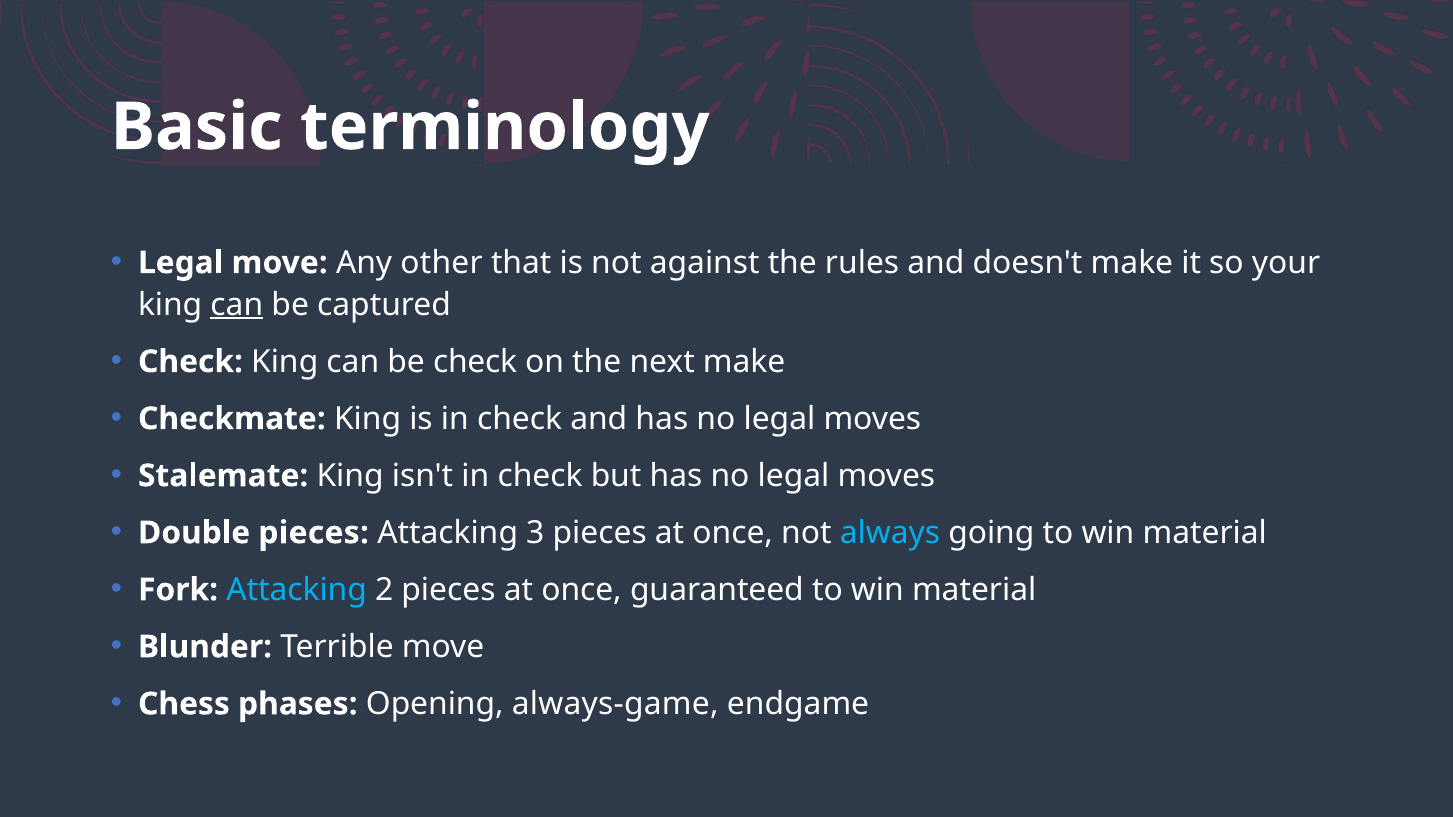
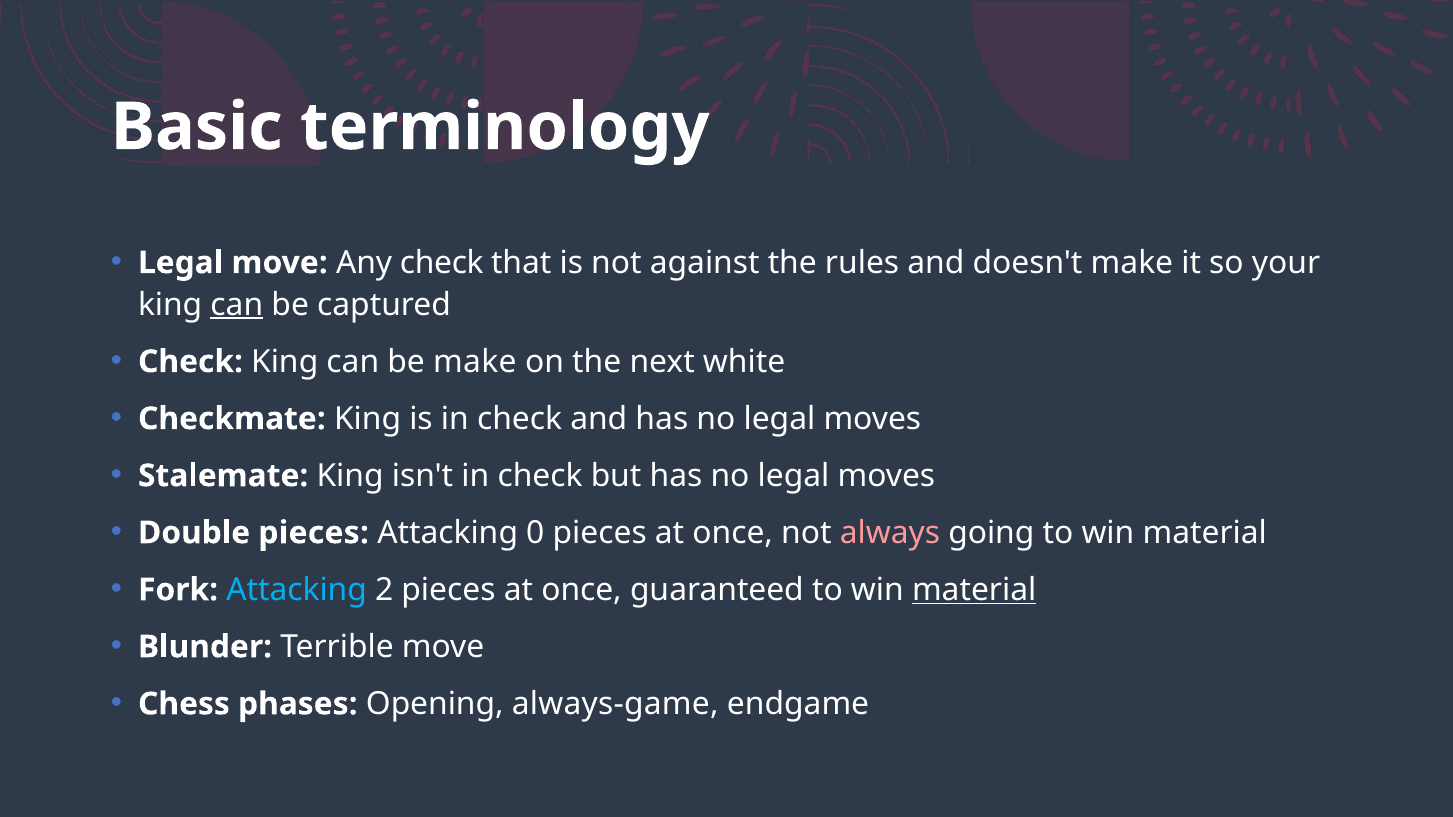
Any other: other -> check
be check: check -> make
next make: make -> white
3: 3 -> 0
always colour: light blue -> pink
material at (974, 590) underline: none -> present
